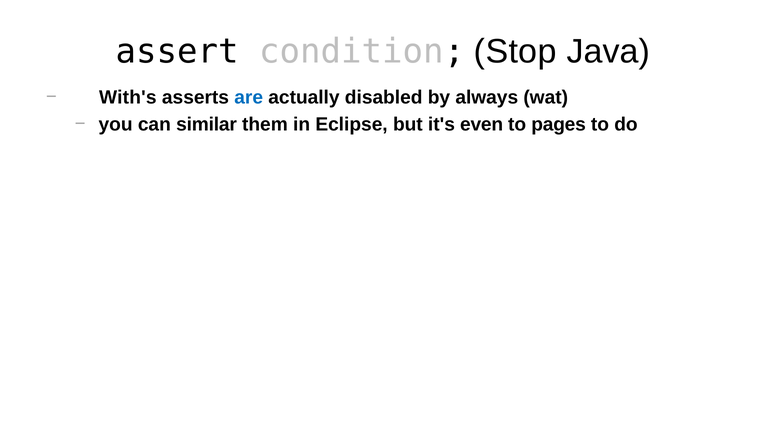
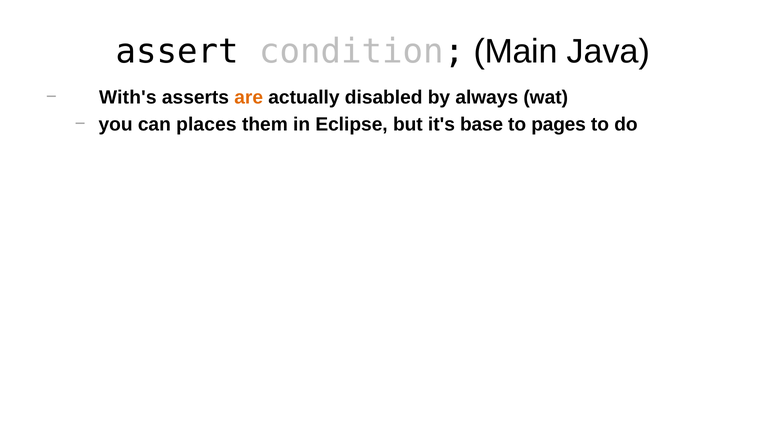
Stop: Stop -> Main
are colour: blue -> orange
similar: similar -> places
even: even -> base
